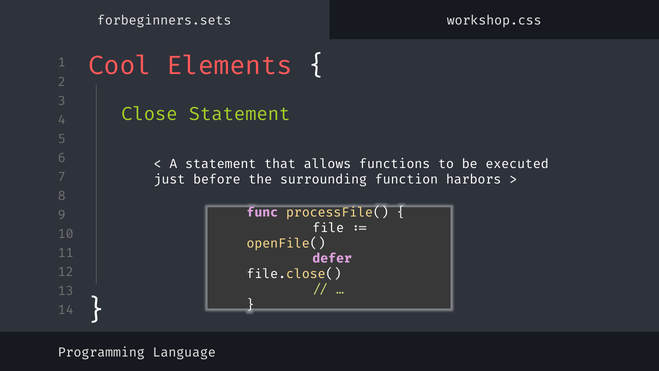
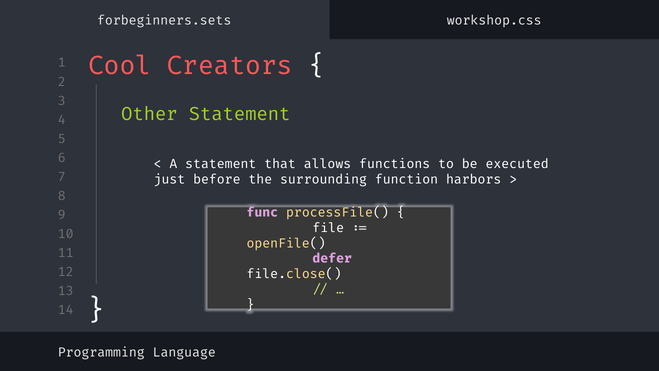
Elements: Elements -> Creators
Close: Close -> Other
